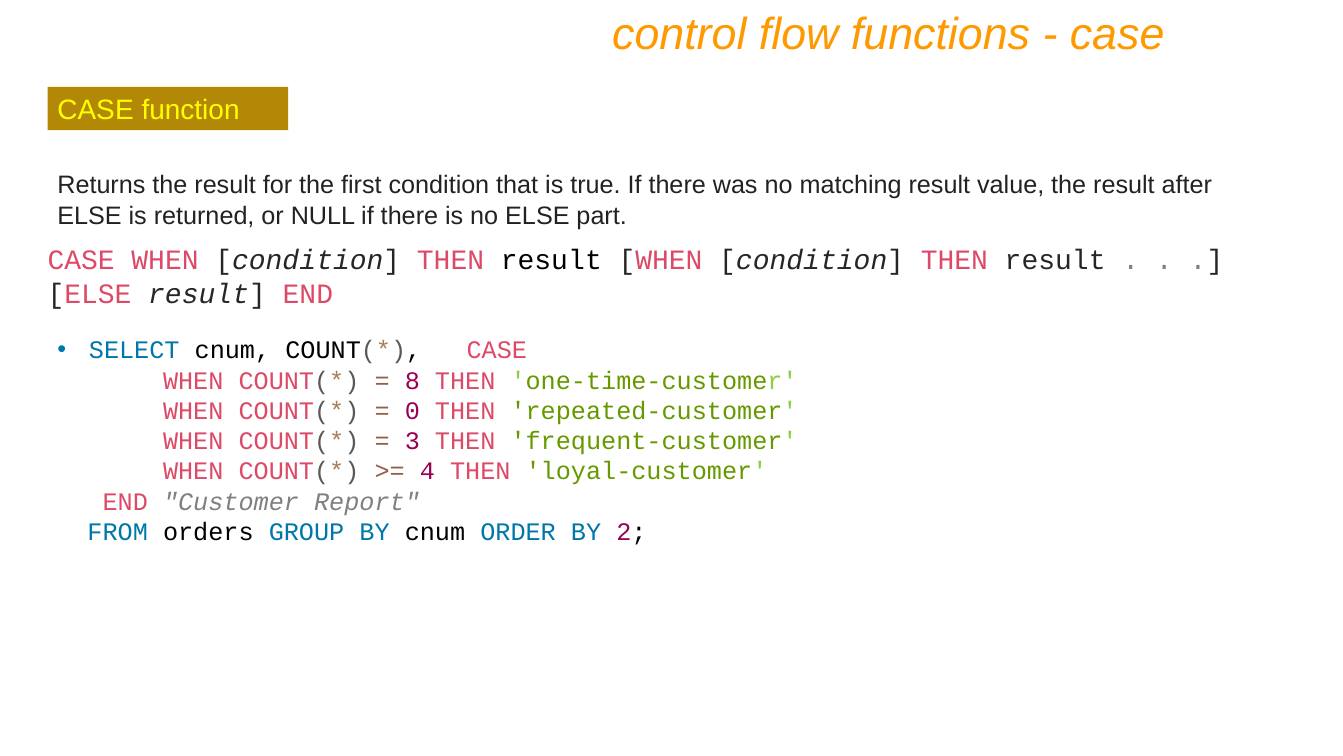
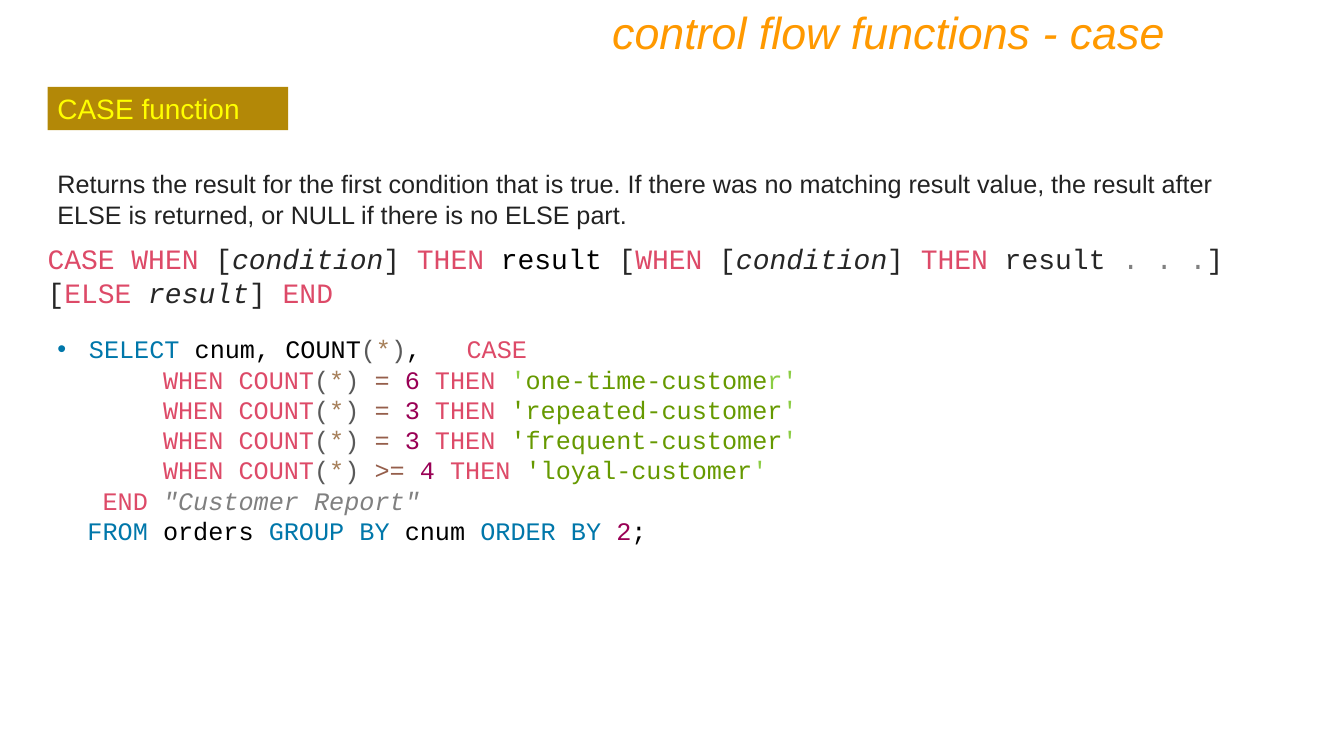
8: 8 -> 6
0 at (412, 411): 0 -> 3
